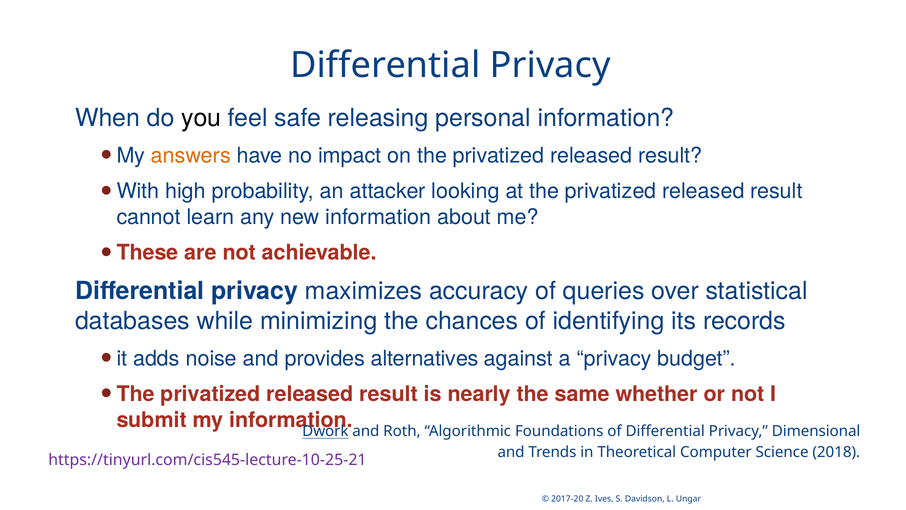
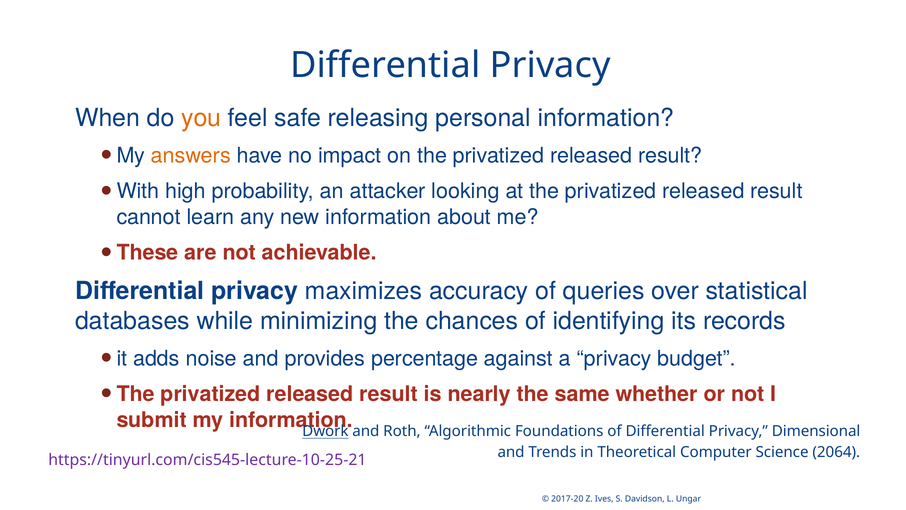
you colour: black -> orange
alternatives: alternatives -> percentage
2018: 2018 -> 2064
